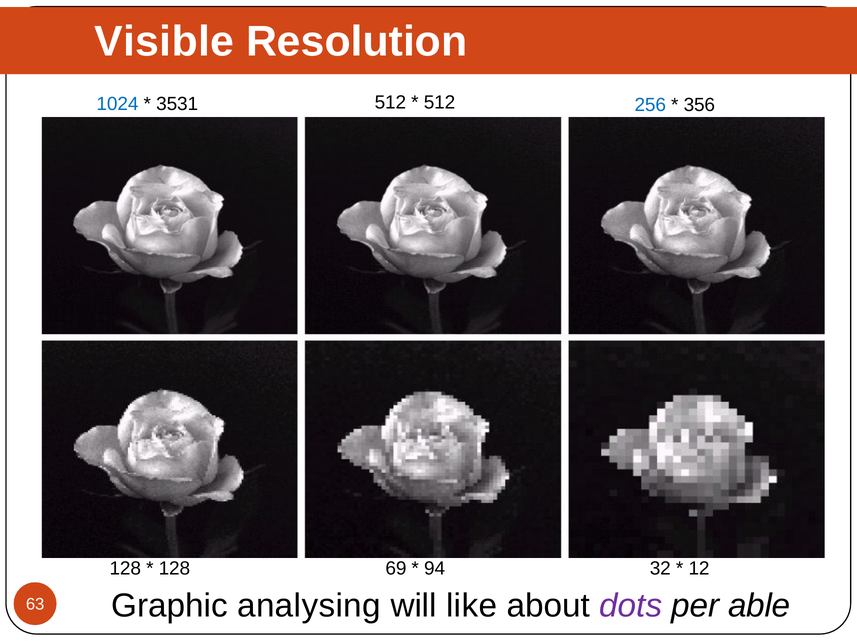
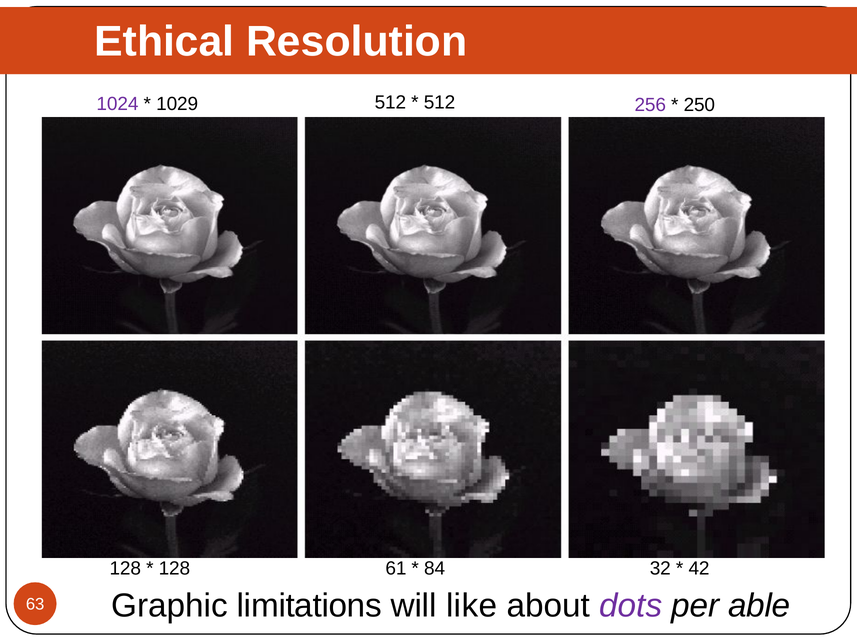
Visible: Visible -> Ethical
1024 colour: blue -> purple
3531: 3531 -> 1029
256 colour: blue -> purple
356: 356 -> 250
69: 69 -> 61
94: 94 -> 84
12: 12 -> 42
analysing: analysing -> limitations
